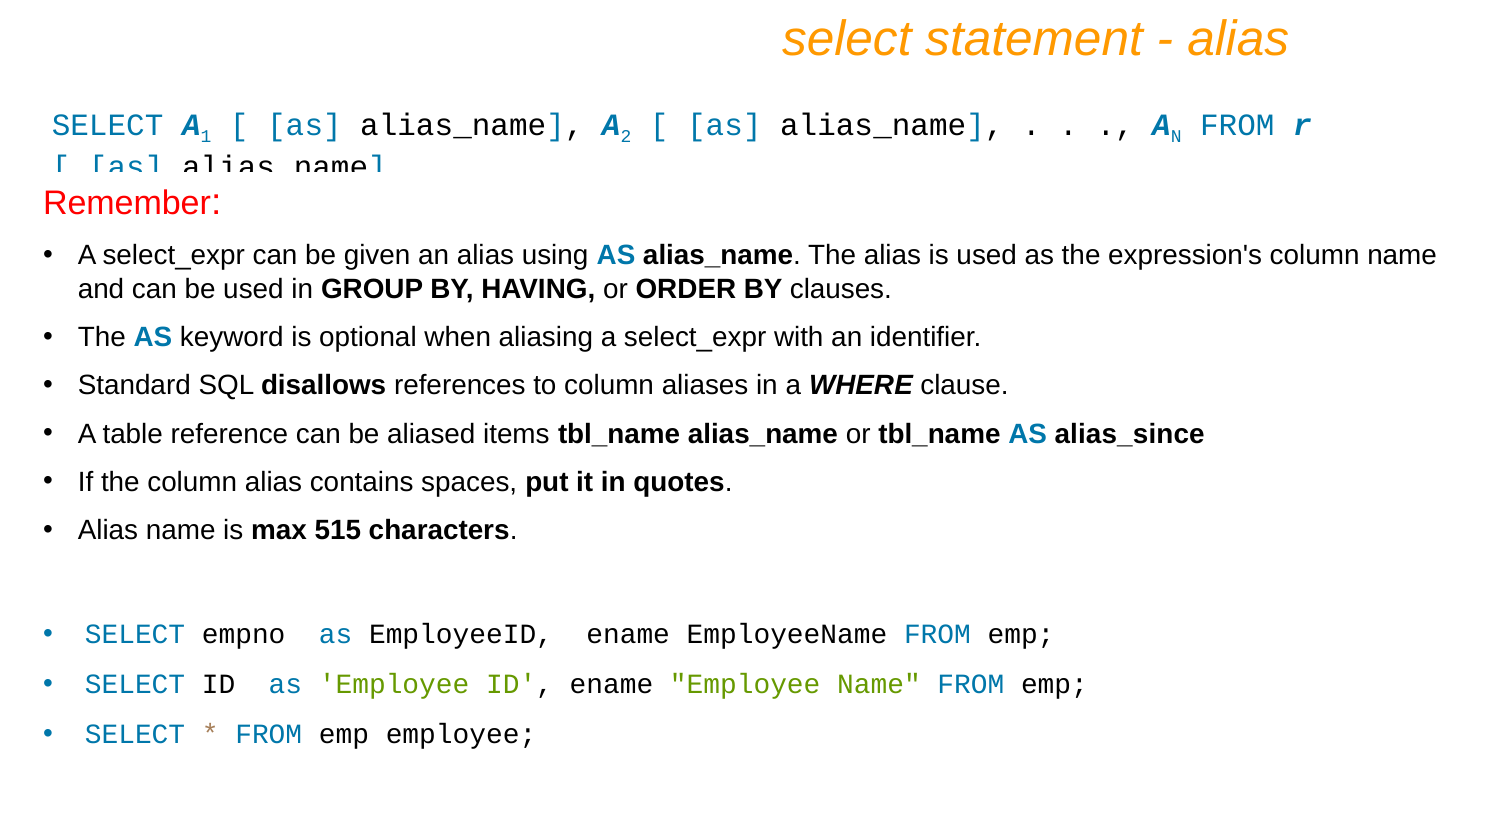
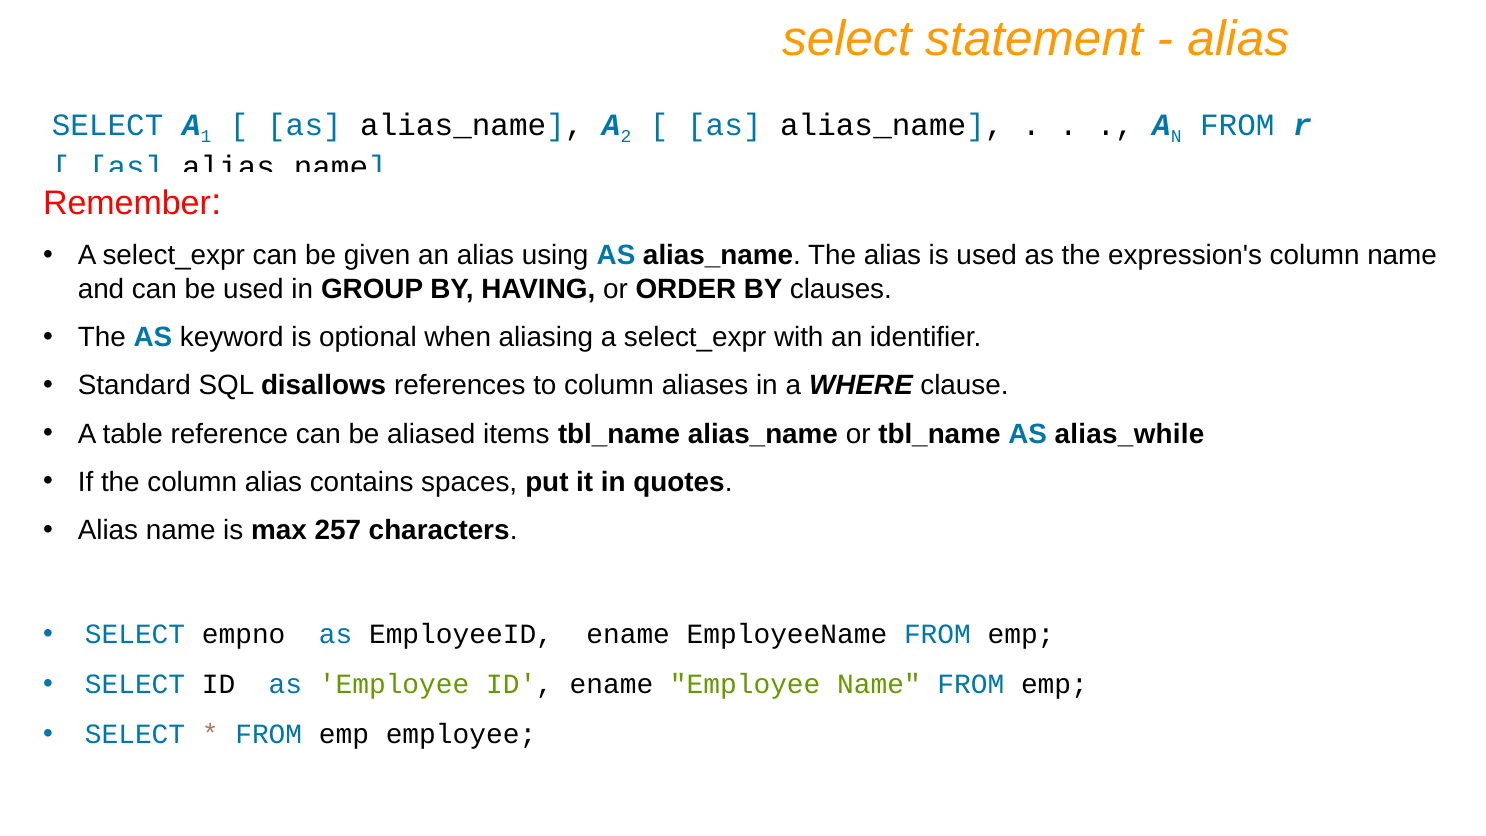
alias_since: alias_since -> alias_while
515: 515 -> 257
